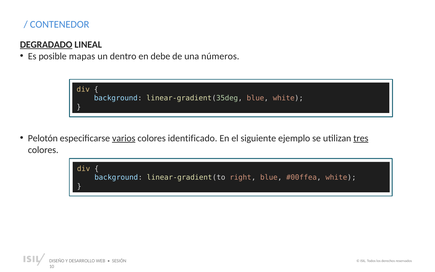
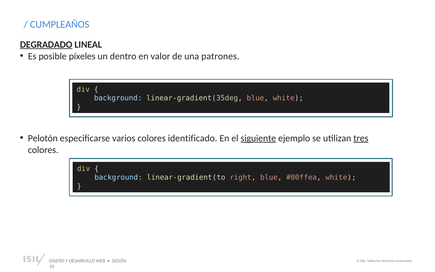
CONTENEDOR: CONTENEDOR -> CUMPLEAÑOS
mapas: mapas -> píxeles
debe: debe -> valor
números: números -> patrones
varios underline: present -> none
siguiente underline: none -> present
